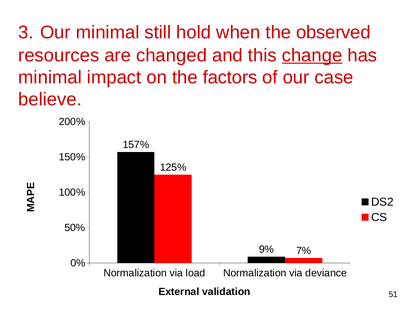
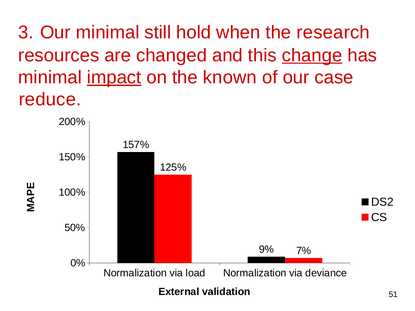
observed: observed -> research
impact underline: none -> present
factors: factors -> known
believe: believe -> reduce
